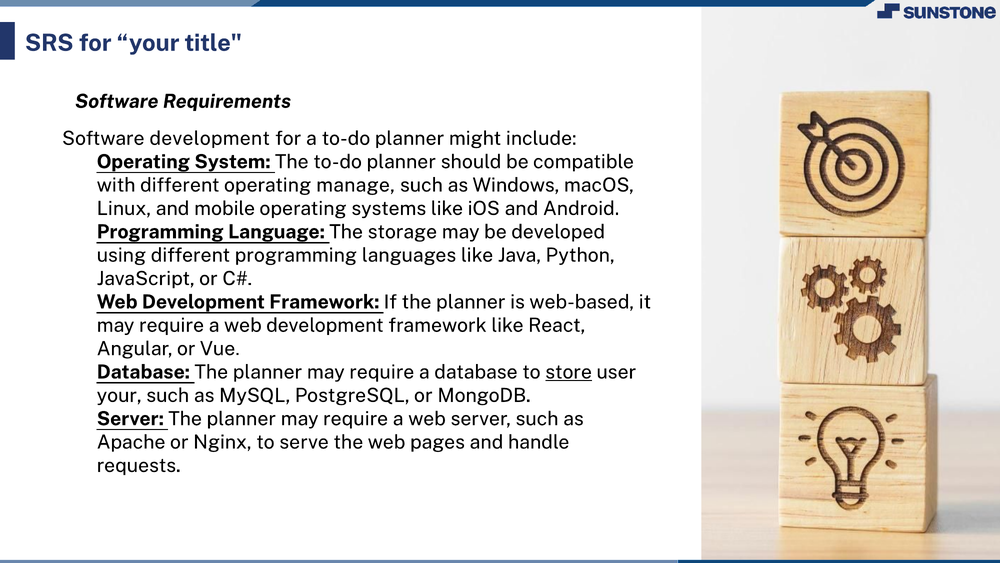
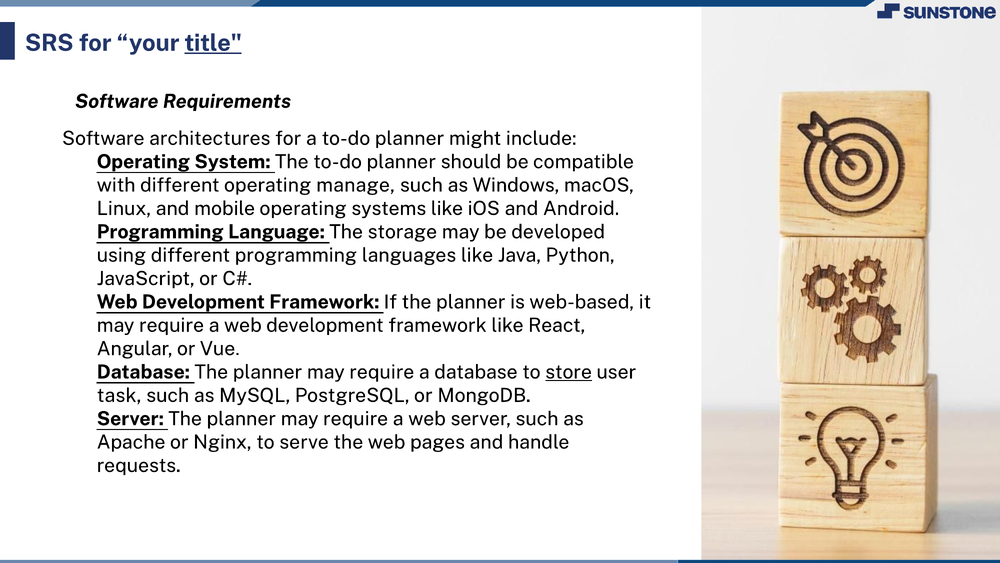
title underline: none -> present
Software development: development -> architectures
your at (119, 395): your -> task
